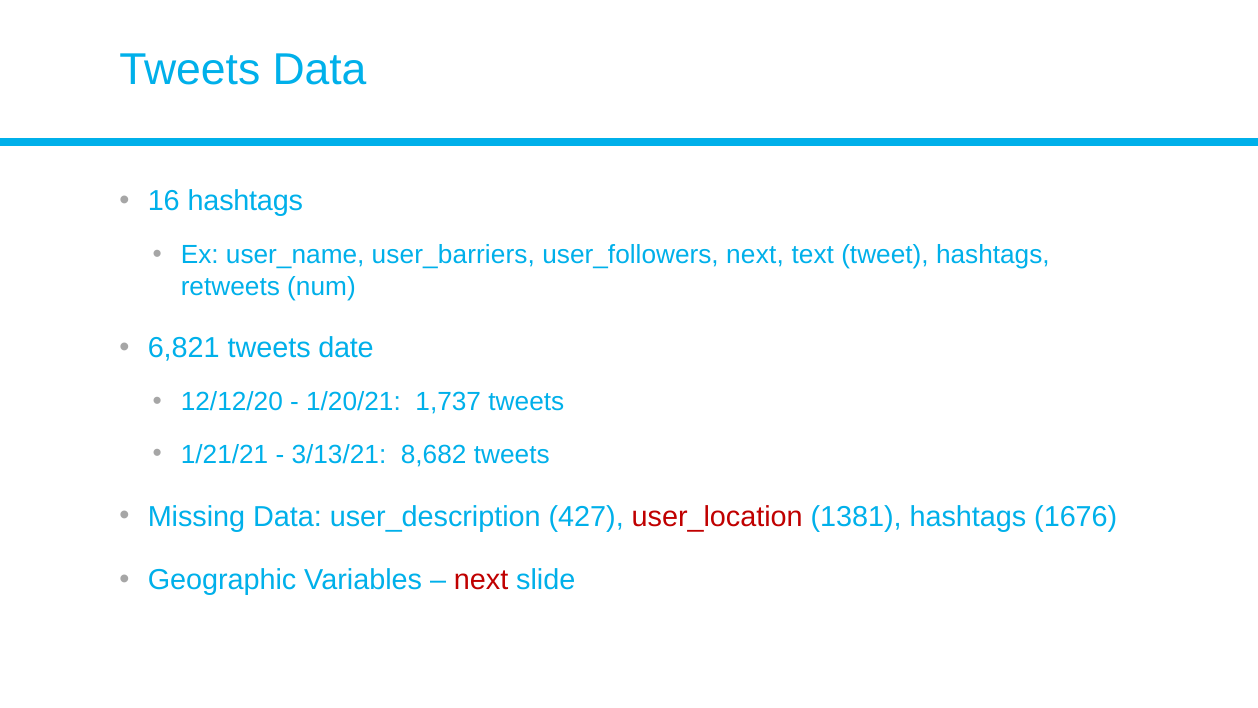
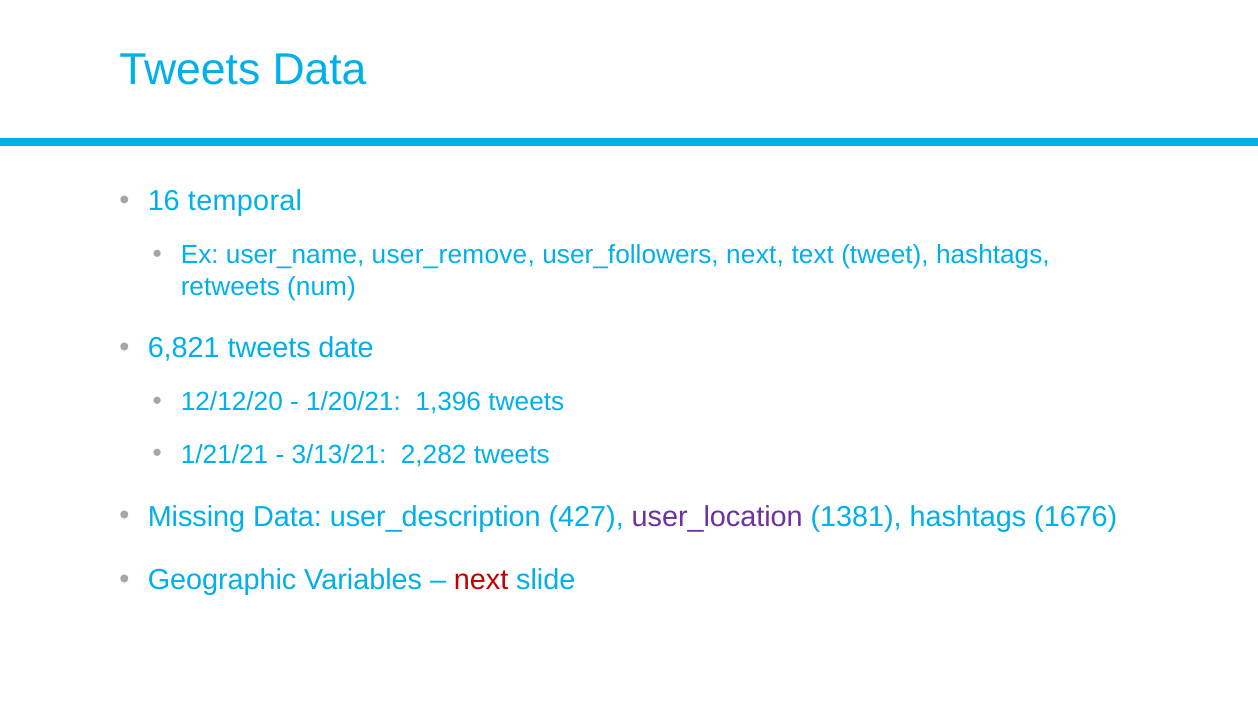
16 hashtags: hashtags -> temporal
user_barriers: user_barriers -> user_remove
1,737: 1,737 -> 1,396
8,682: 8,682 -> 2,282
user_location colour: red -> purple
